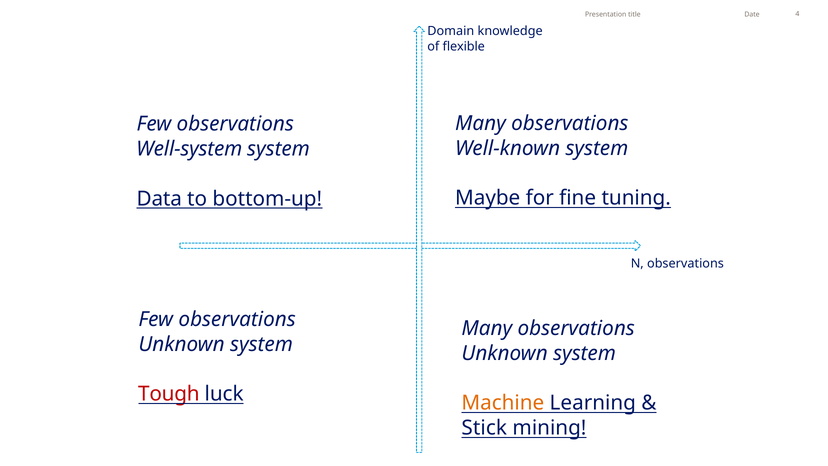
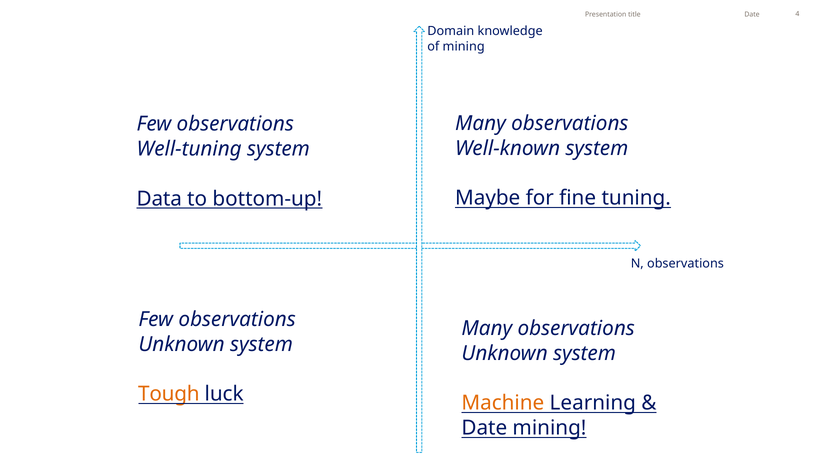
of flexible: flexible -> mining
Well-system: Well-system -> Well-tuning
Tough colour: red -> orange
Stick at (484, 428): Stick -> Date
